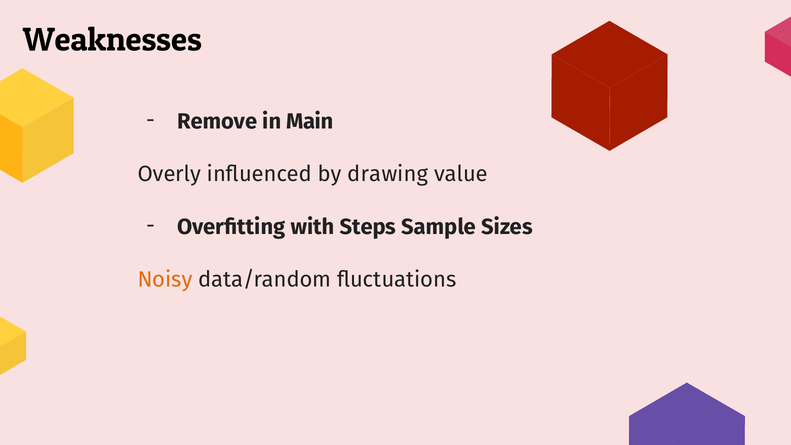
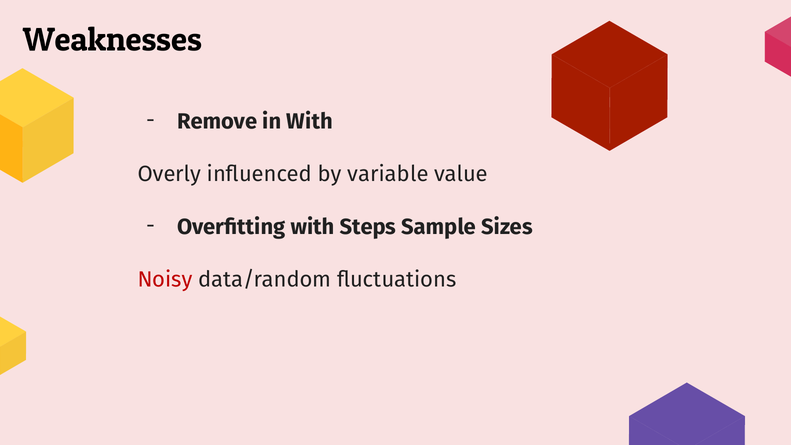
in Main: Main -> With
drawing: drawing -> variable
Noisy colour: orange -> red
